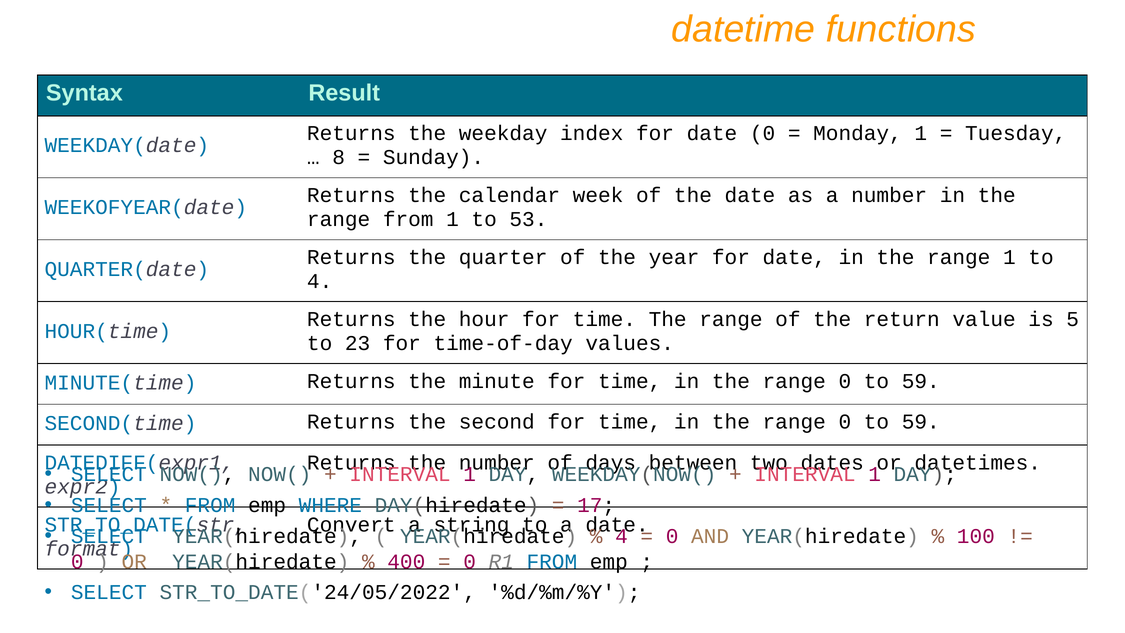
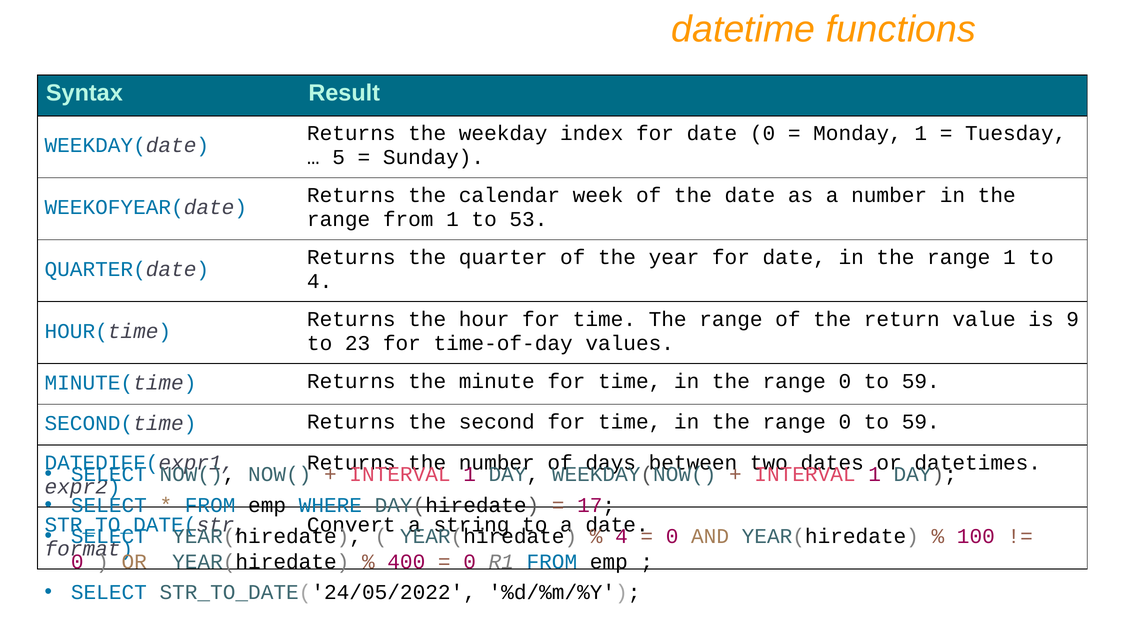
8: 8 -> 5
5: 5 -> 9
